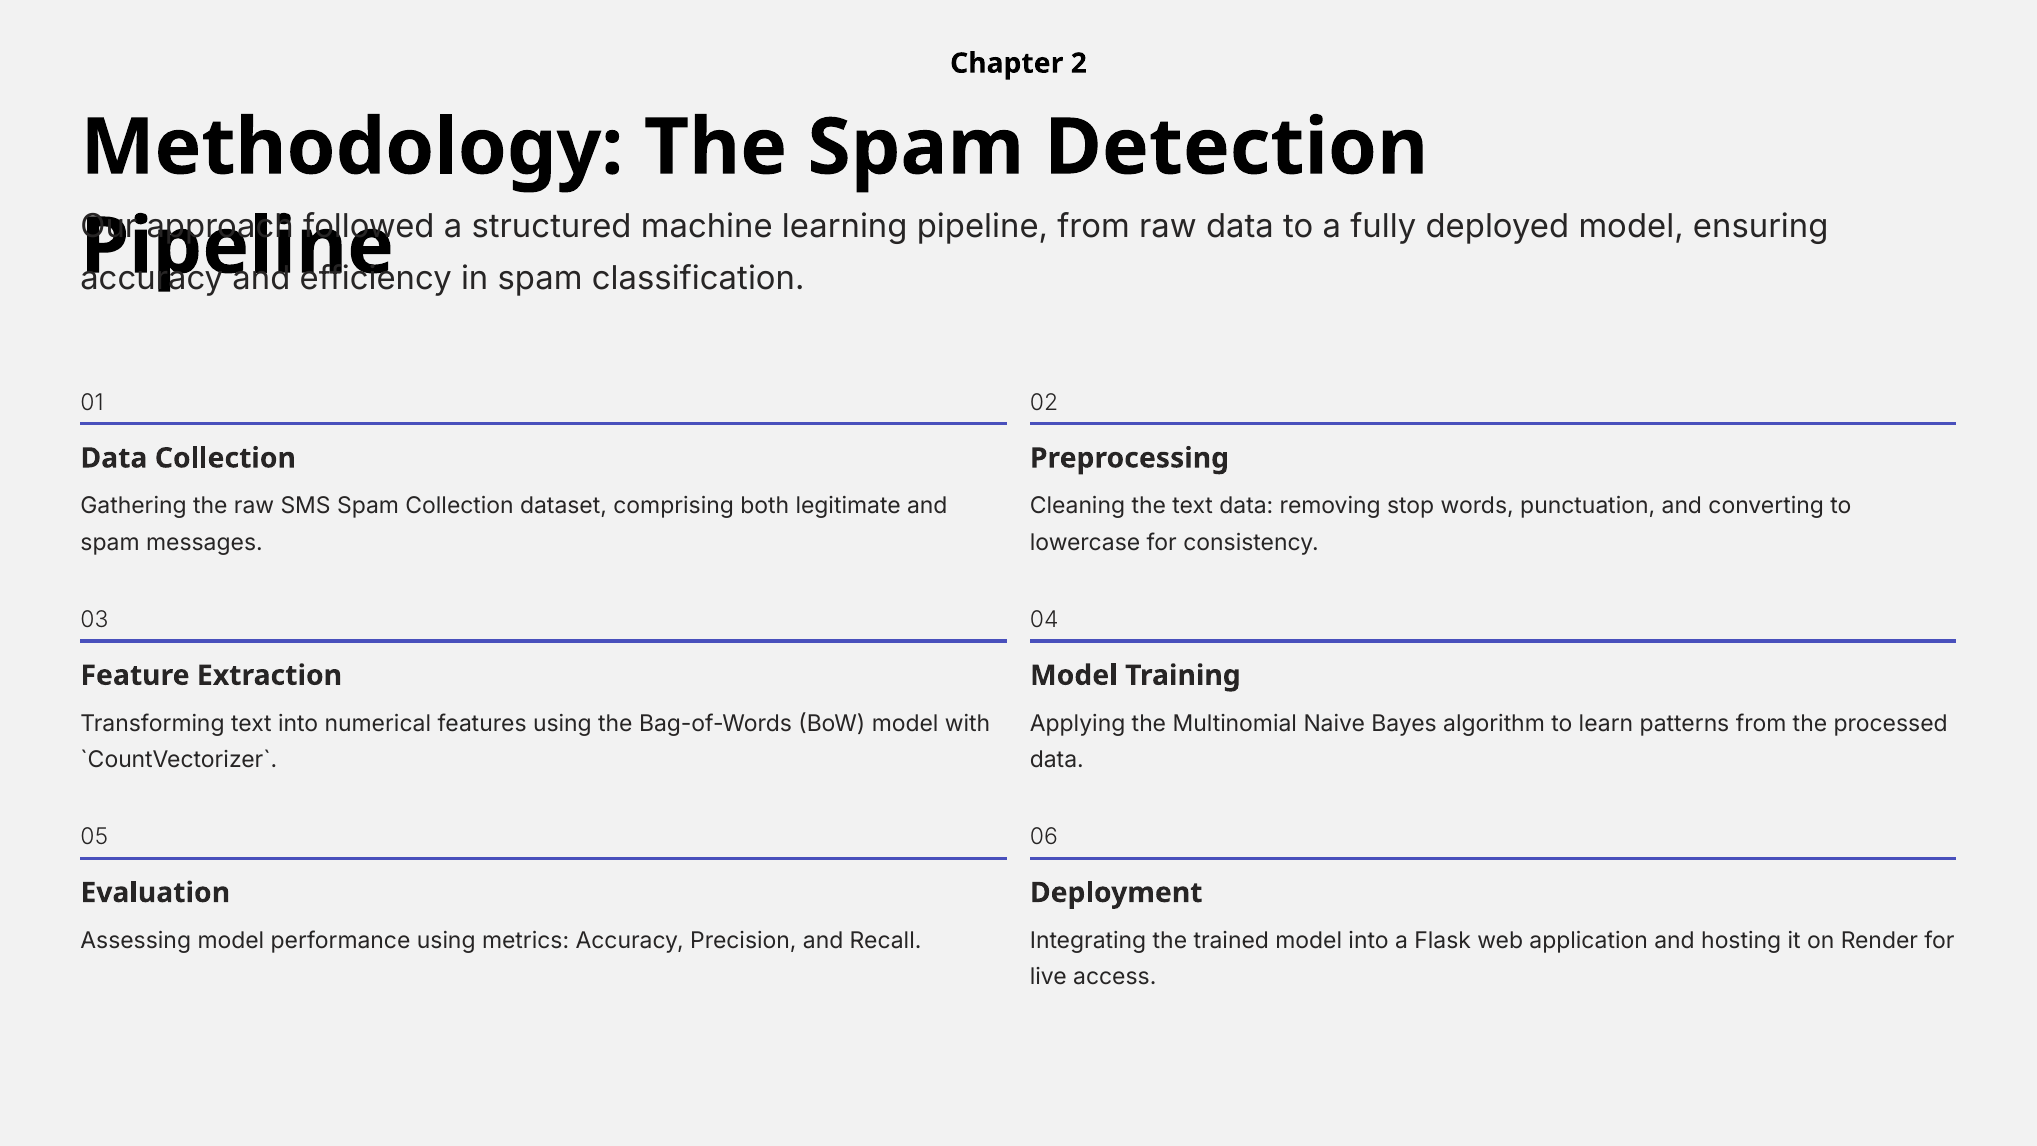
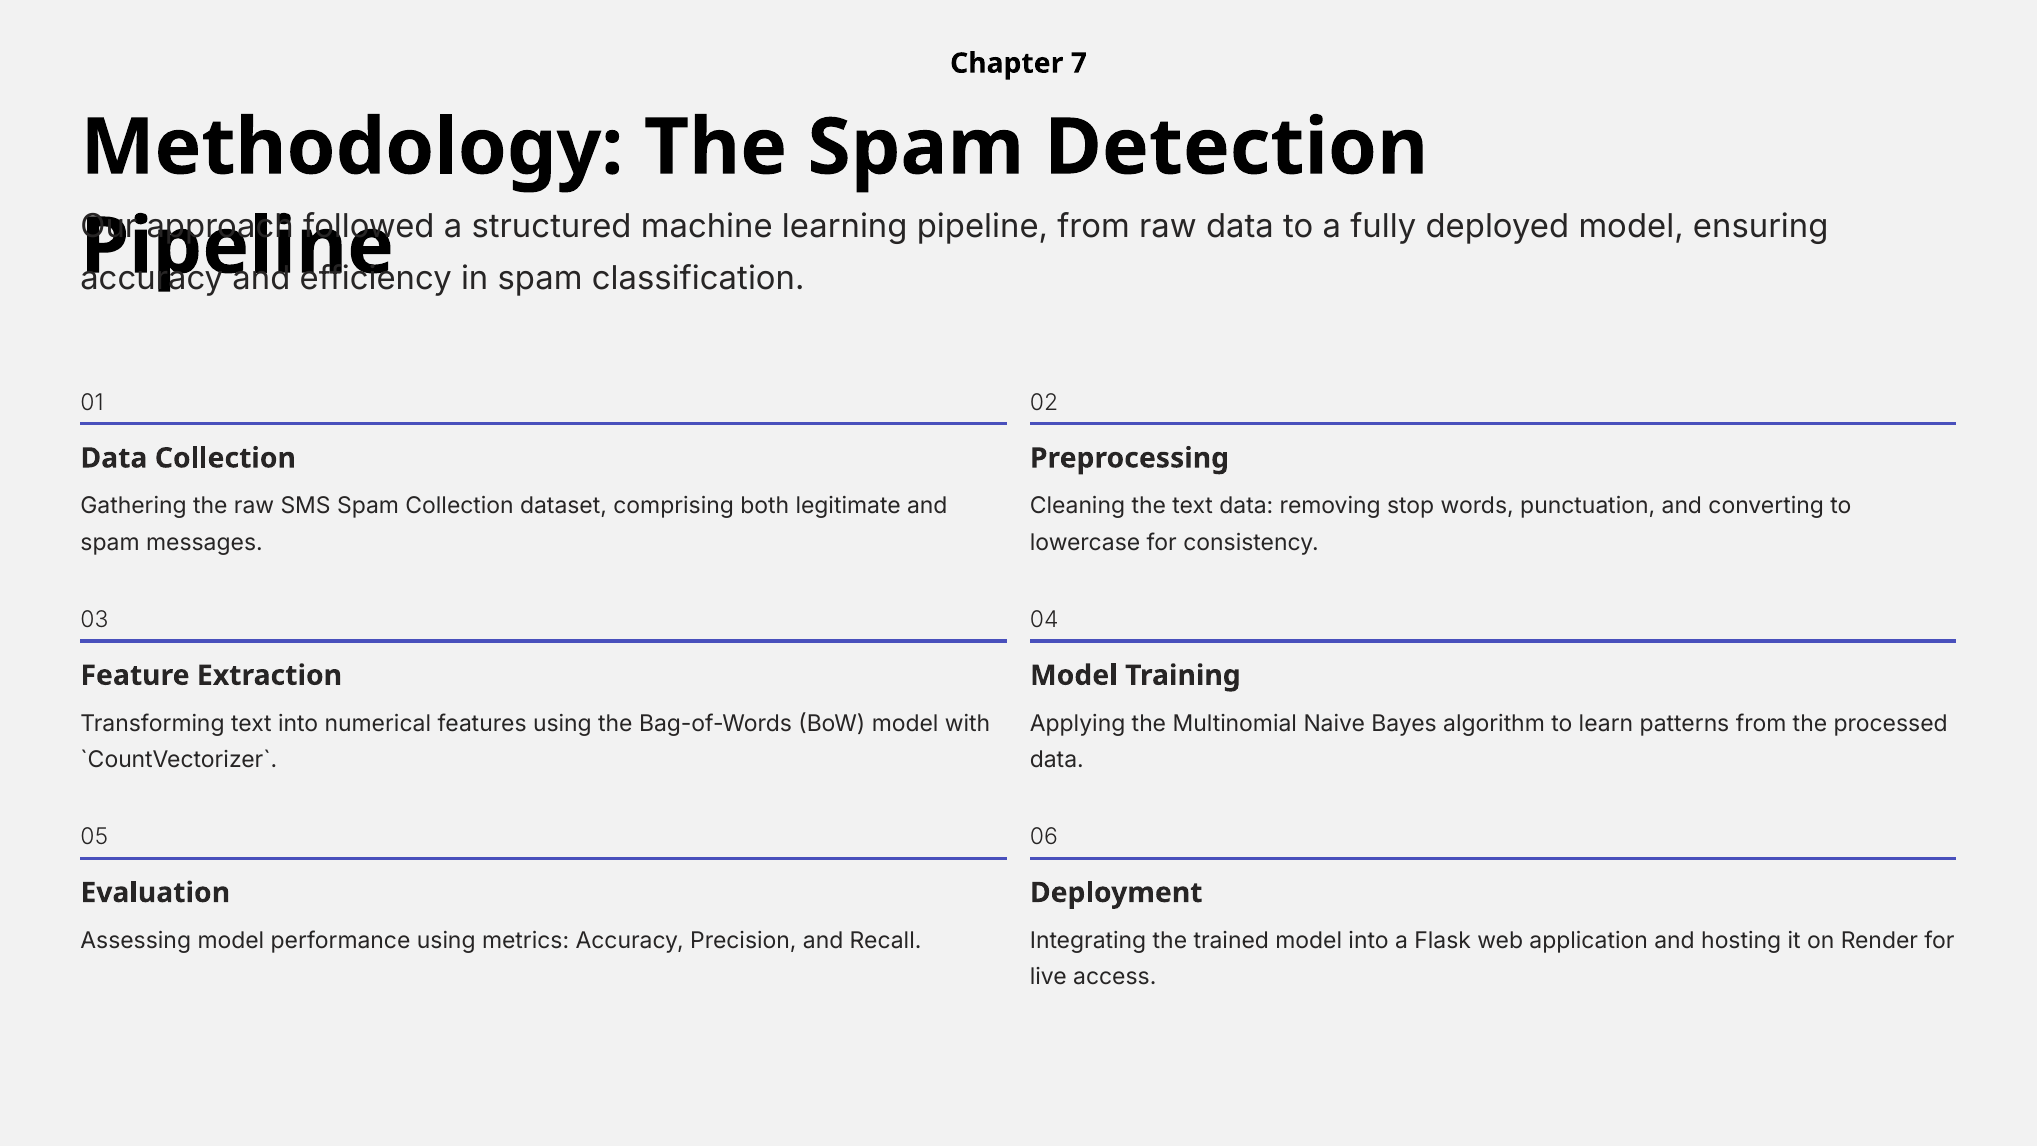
2: 2 -> 7
